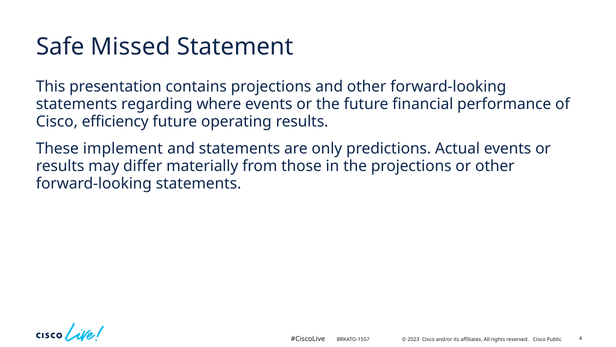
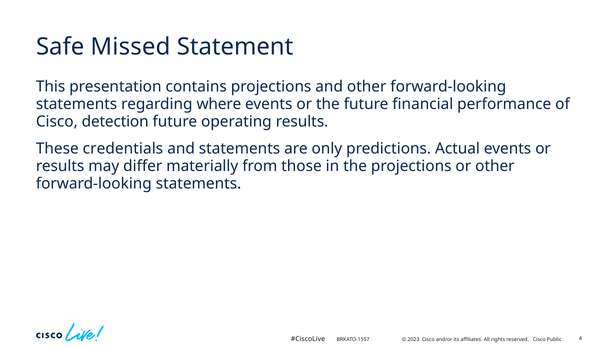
efficiency: efficiency -> detection
implement: implement -> credentials
